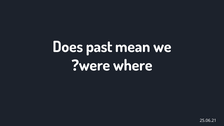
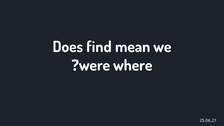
past: past -> find
